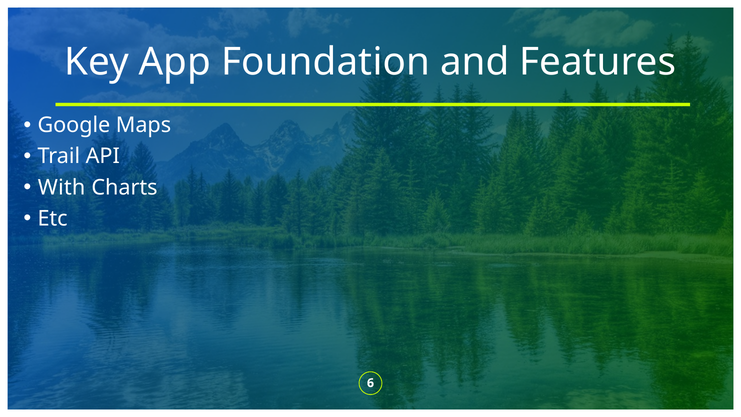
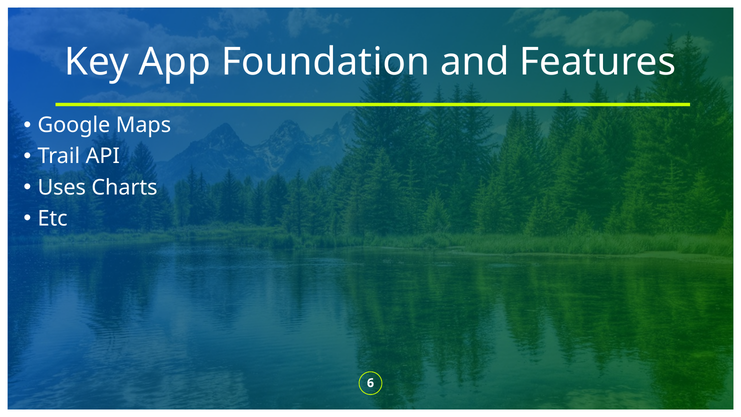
With: With -> Uses
